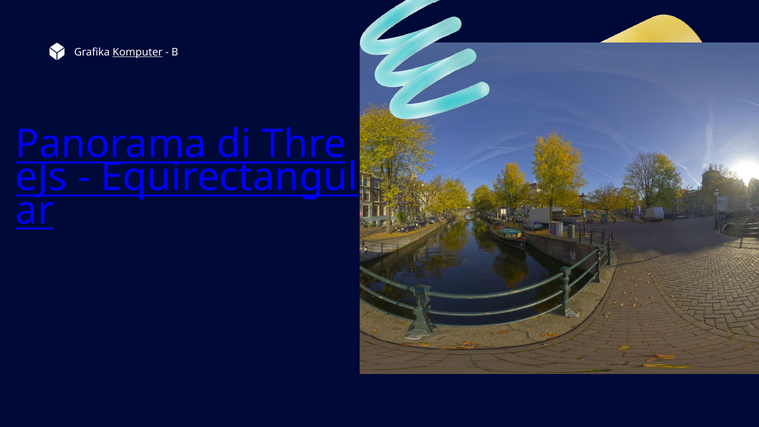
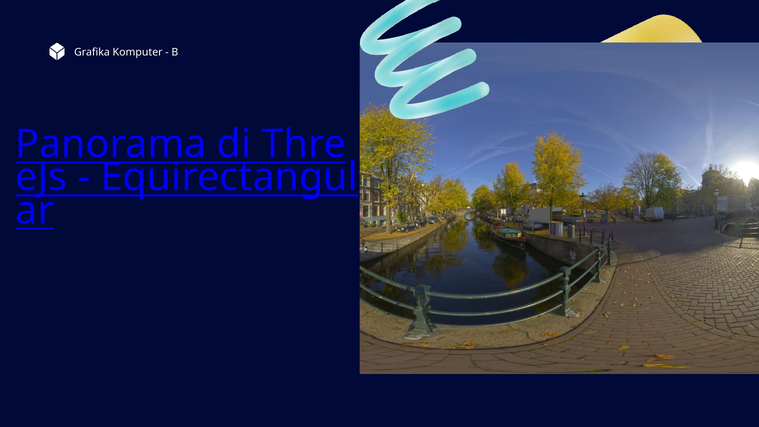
Komputer underline: present -> none
